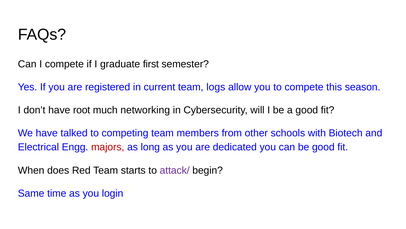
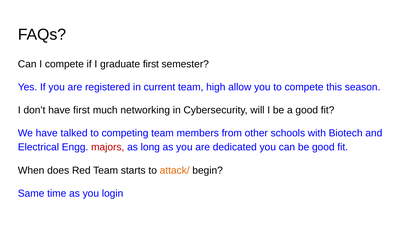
logs: logs -> high
have root: root -> first
attack/ colour: purple -> orange
